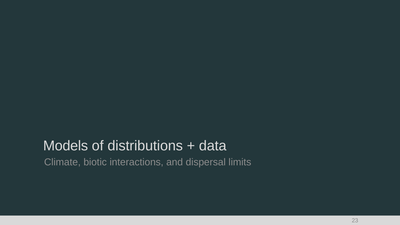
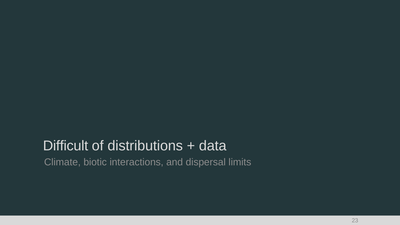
Models: Models -> Difficult
